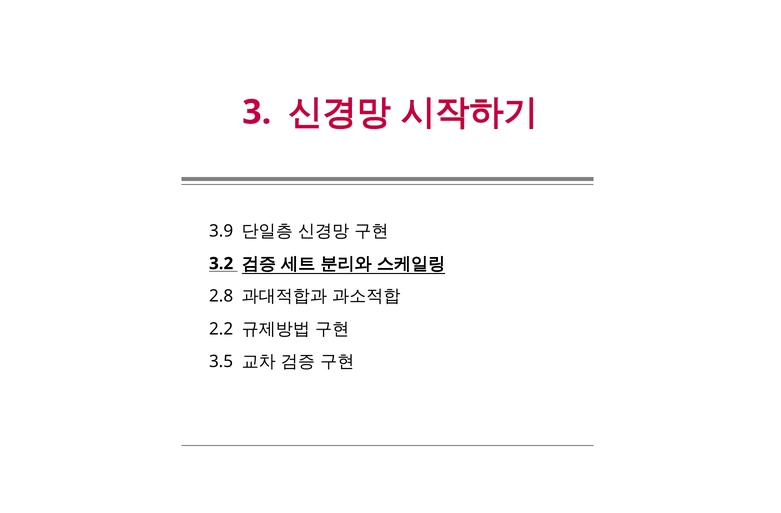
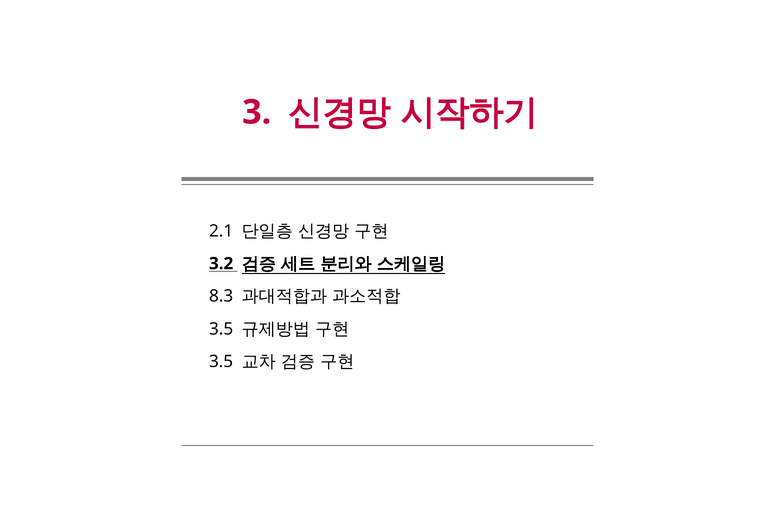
3.9: 3.9 -> 2.1
2.8: 2.8 -> 8.3
2.2 at (221, 329): 2.2 -> 3.5
